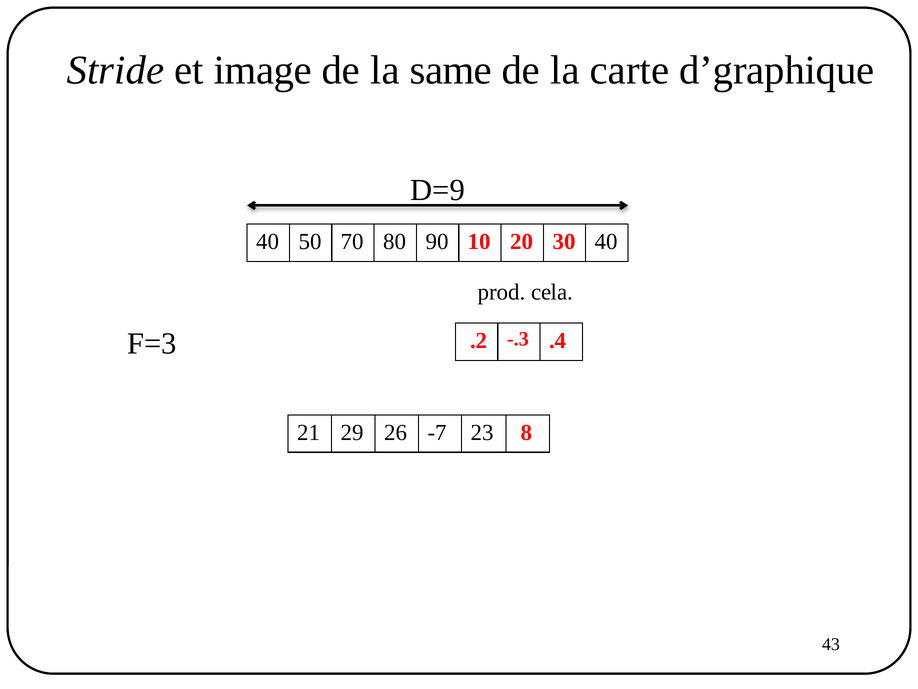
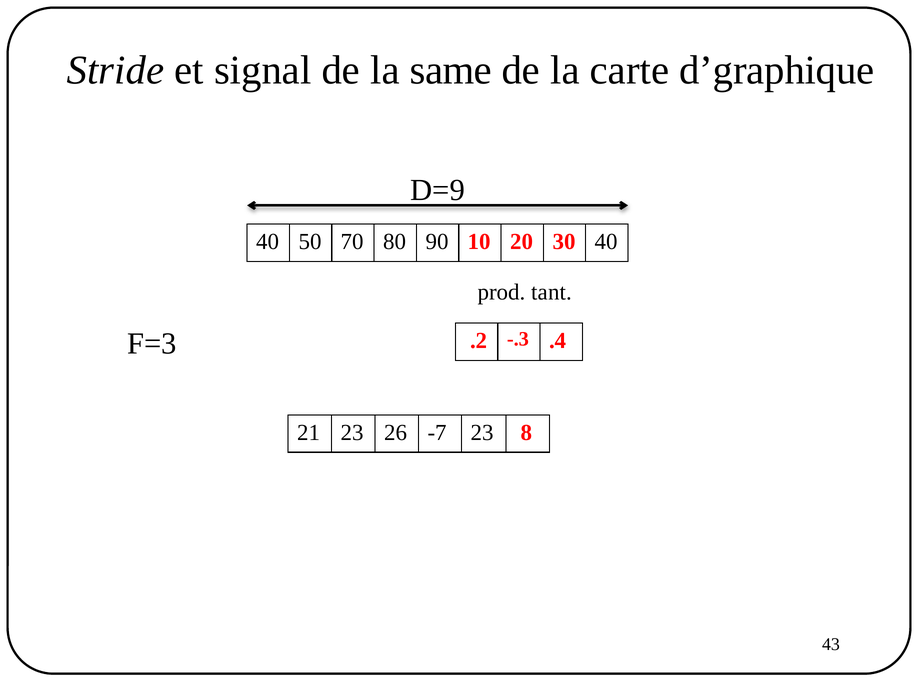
image: image -> signal
cela: cela -> tant
21 29: 29 -> 23
